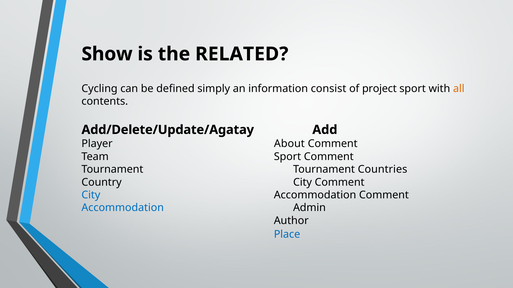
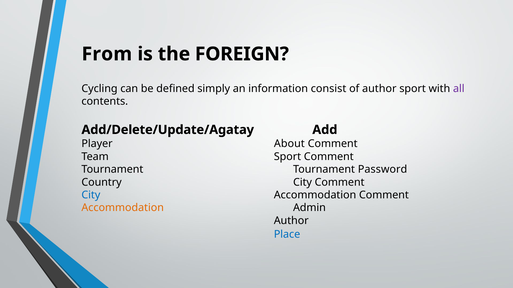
Show: Show -> From
RELATED: RELATED -> FOREIGN
of project: project -> author
all colour: orange -> purple
Countries: Countries -> Password
Accommodation at (123, 208) colour: blue -> orange
